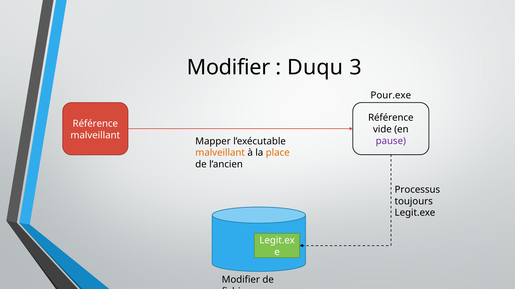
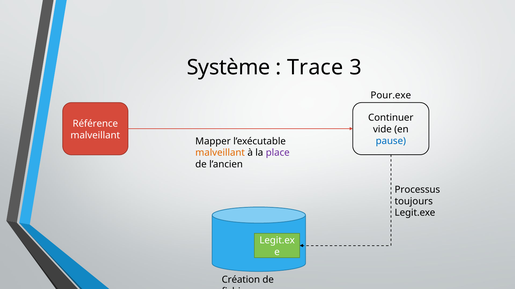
Modifier at (229, 67): Modifier -> Système
Duqu: Duqu -> Trace
Référence at (391, 118): Référence -> Continuer
pause colour: purple -> blue
place colour: orange -> purple
Modifier at (241, 280): Modifier -> Création
